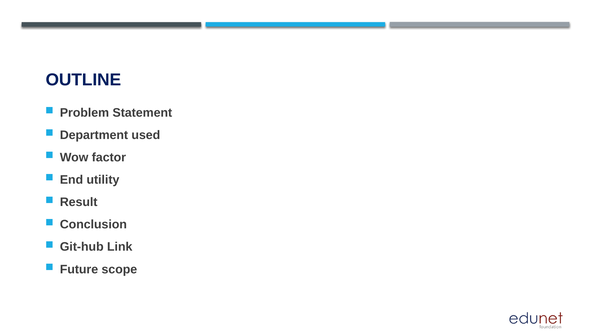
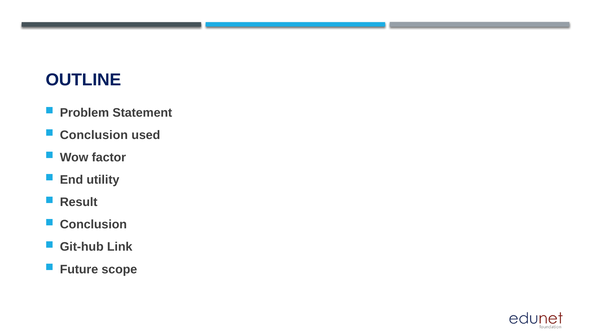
Department at (94, 135): Department -> Conclusion
